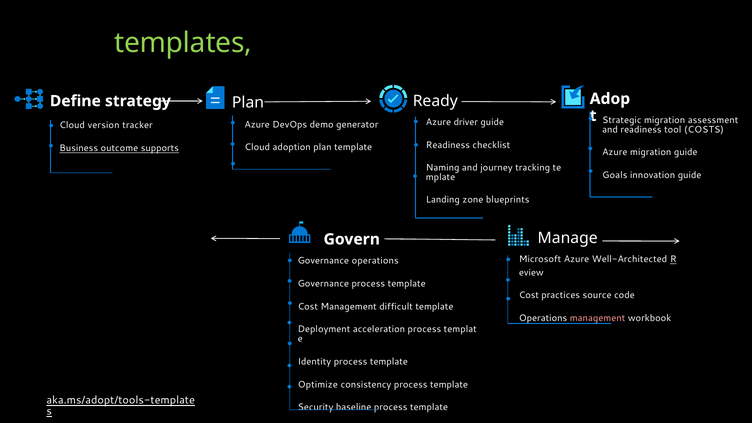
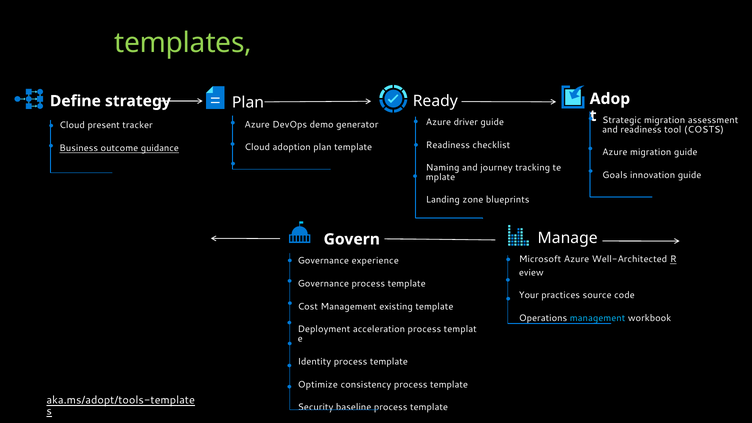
version: version -> present
supports: supports -> guidance
Governance operations: operations -> experience
Cost at (529, 295): Cost -> Your
difficult: difficult -> existing
management at (598, 318) colour: pink -> light blue
